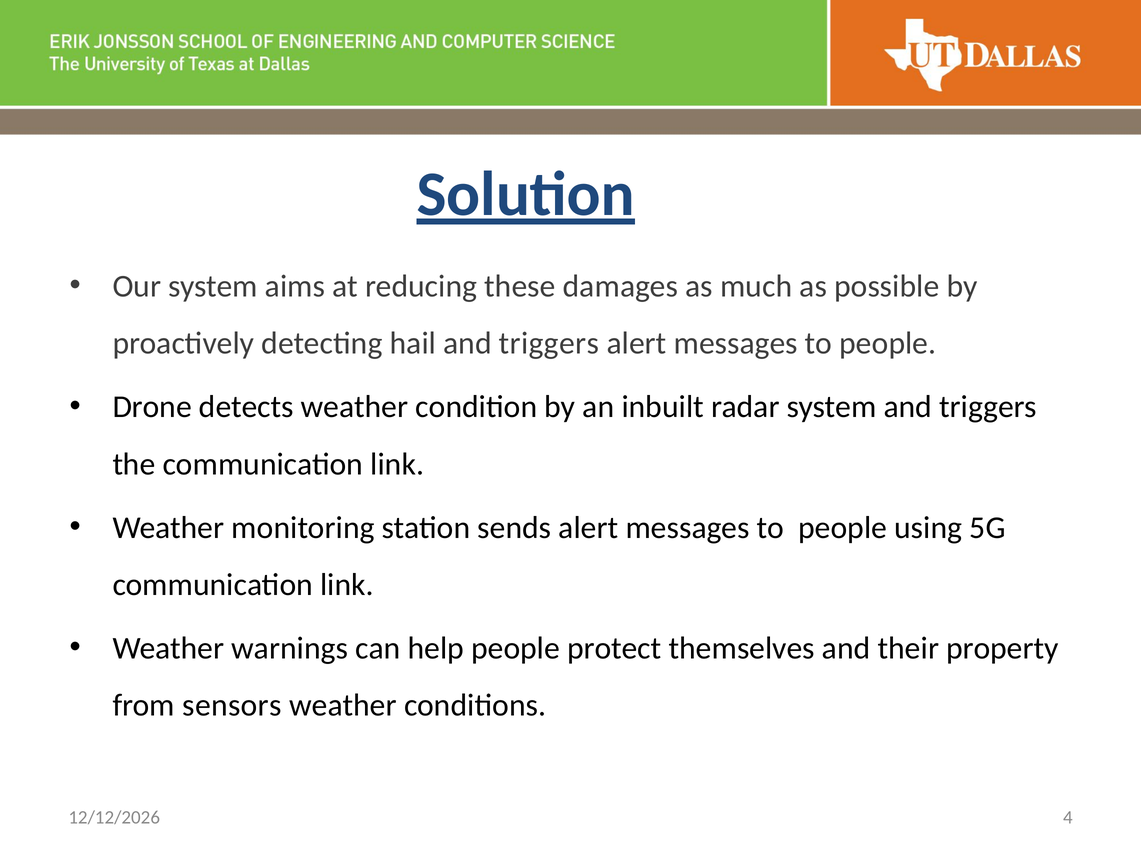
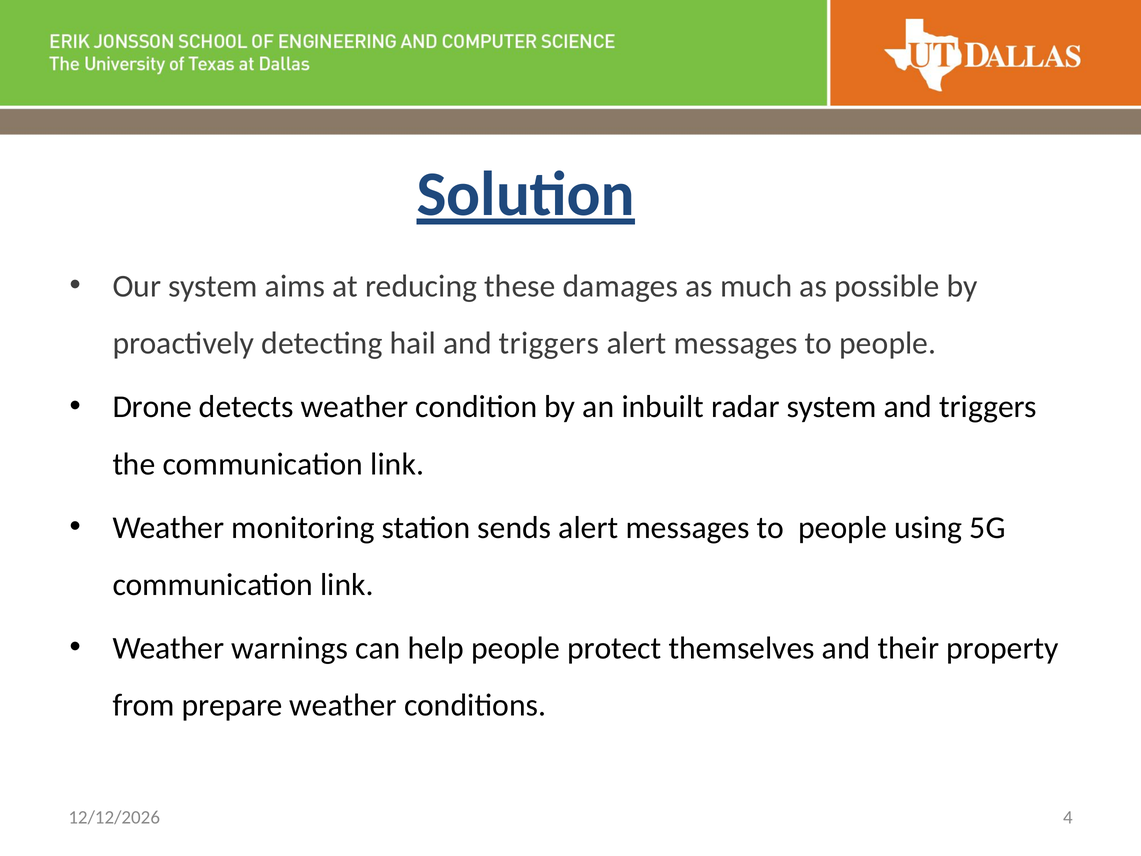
sensors: sensors -> prepare
